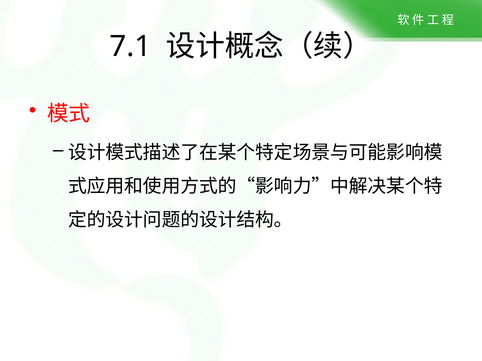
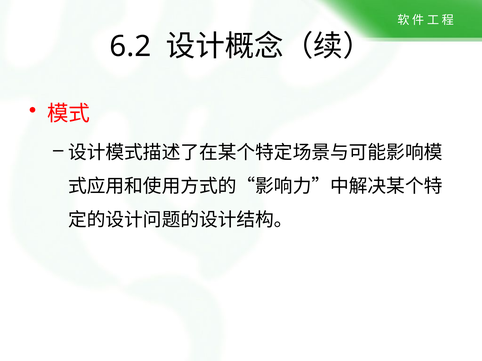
7.1: 7.1 -> 6.2
